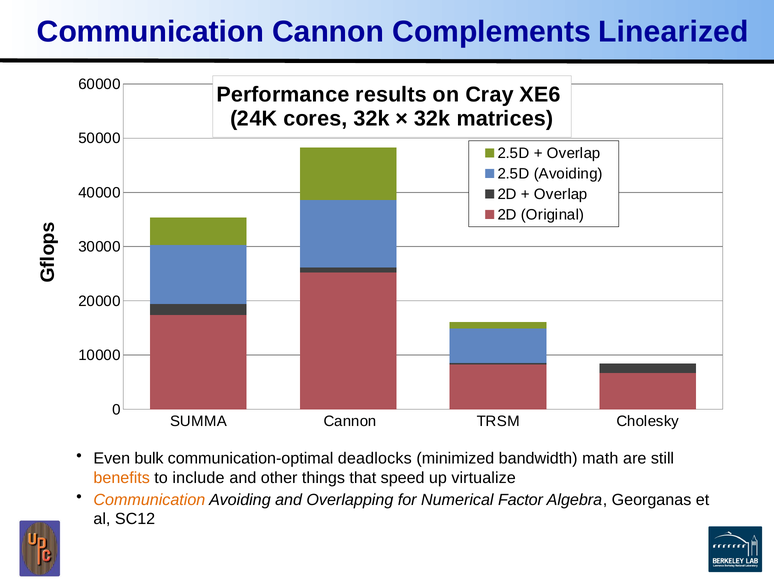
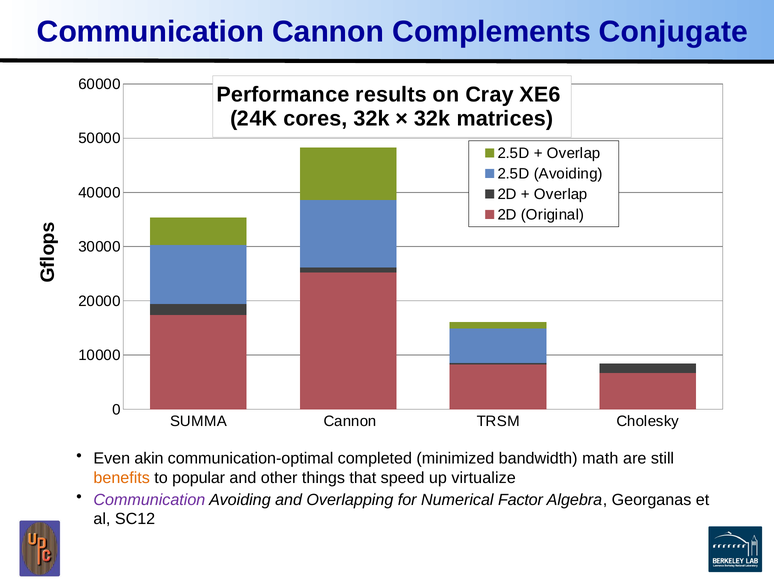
Linearized: Linearized -> Conjugate
bulk: bulk -> akin
deadlocks: deadlocks -> completed
include: include -> popular
Communication at (149, 499) colour: orange -> purple
